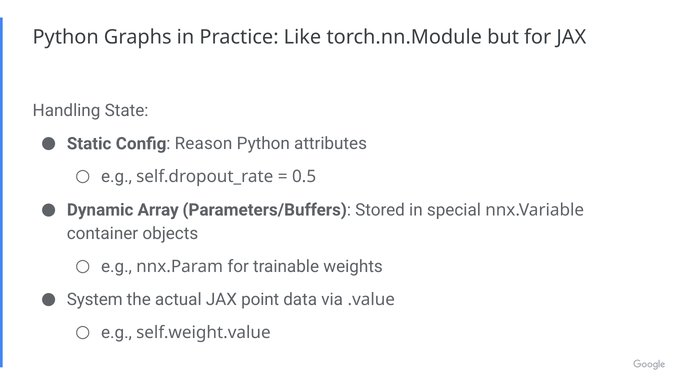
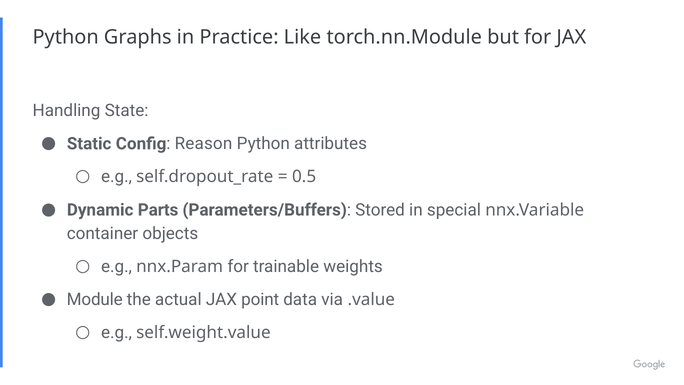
Array: Array -> Parts
System: System -> Module
